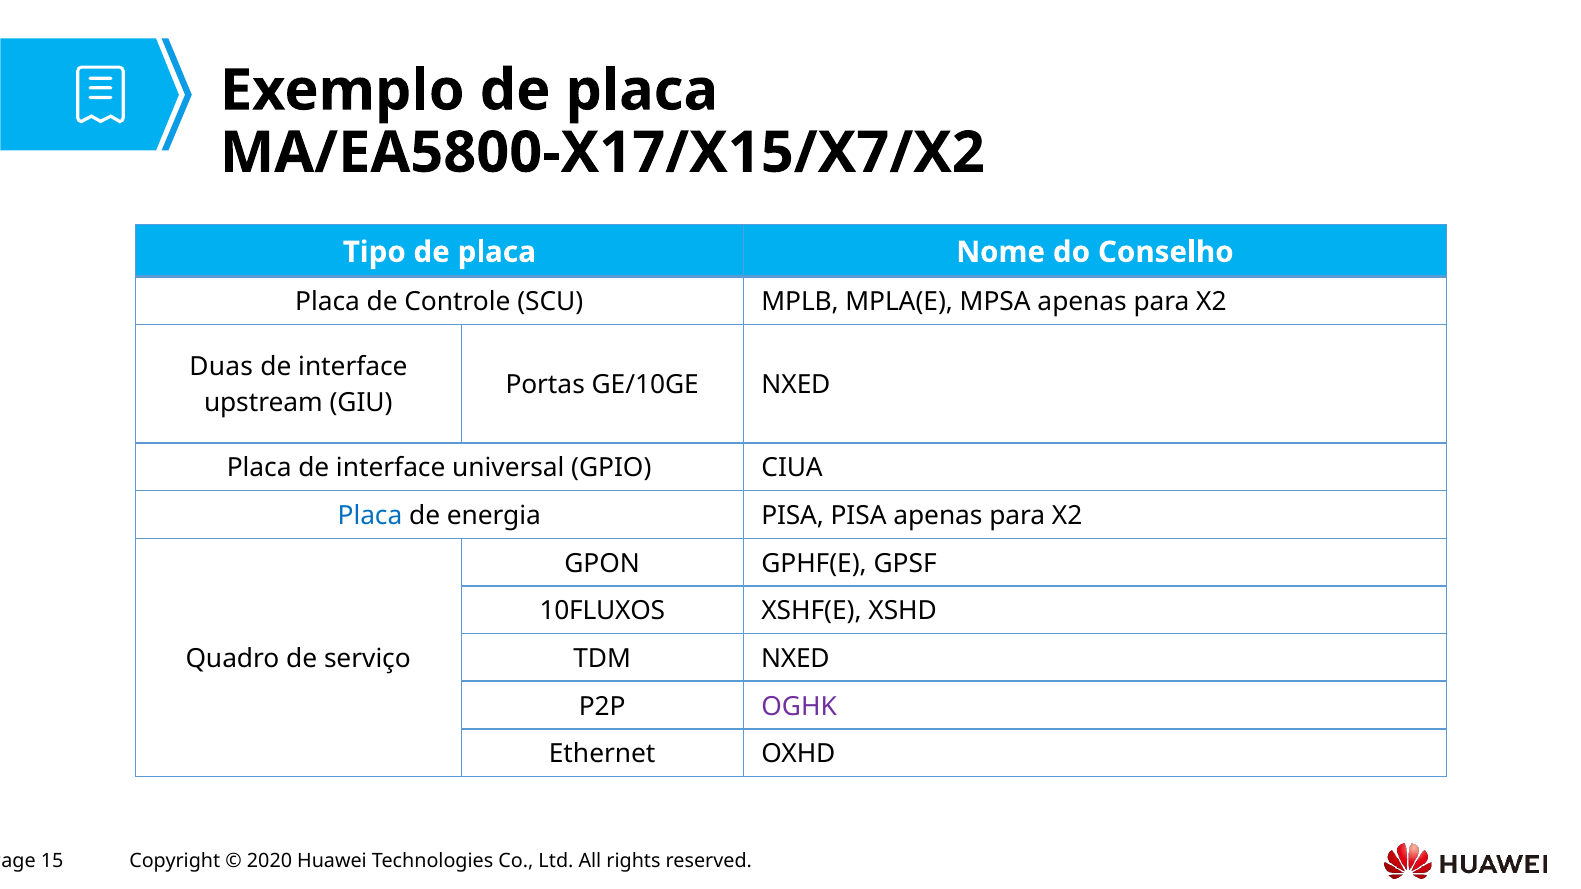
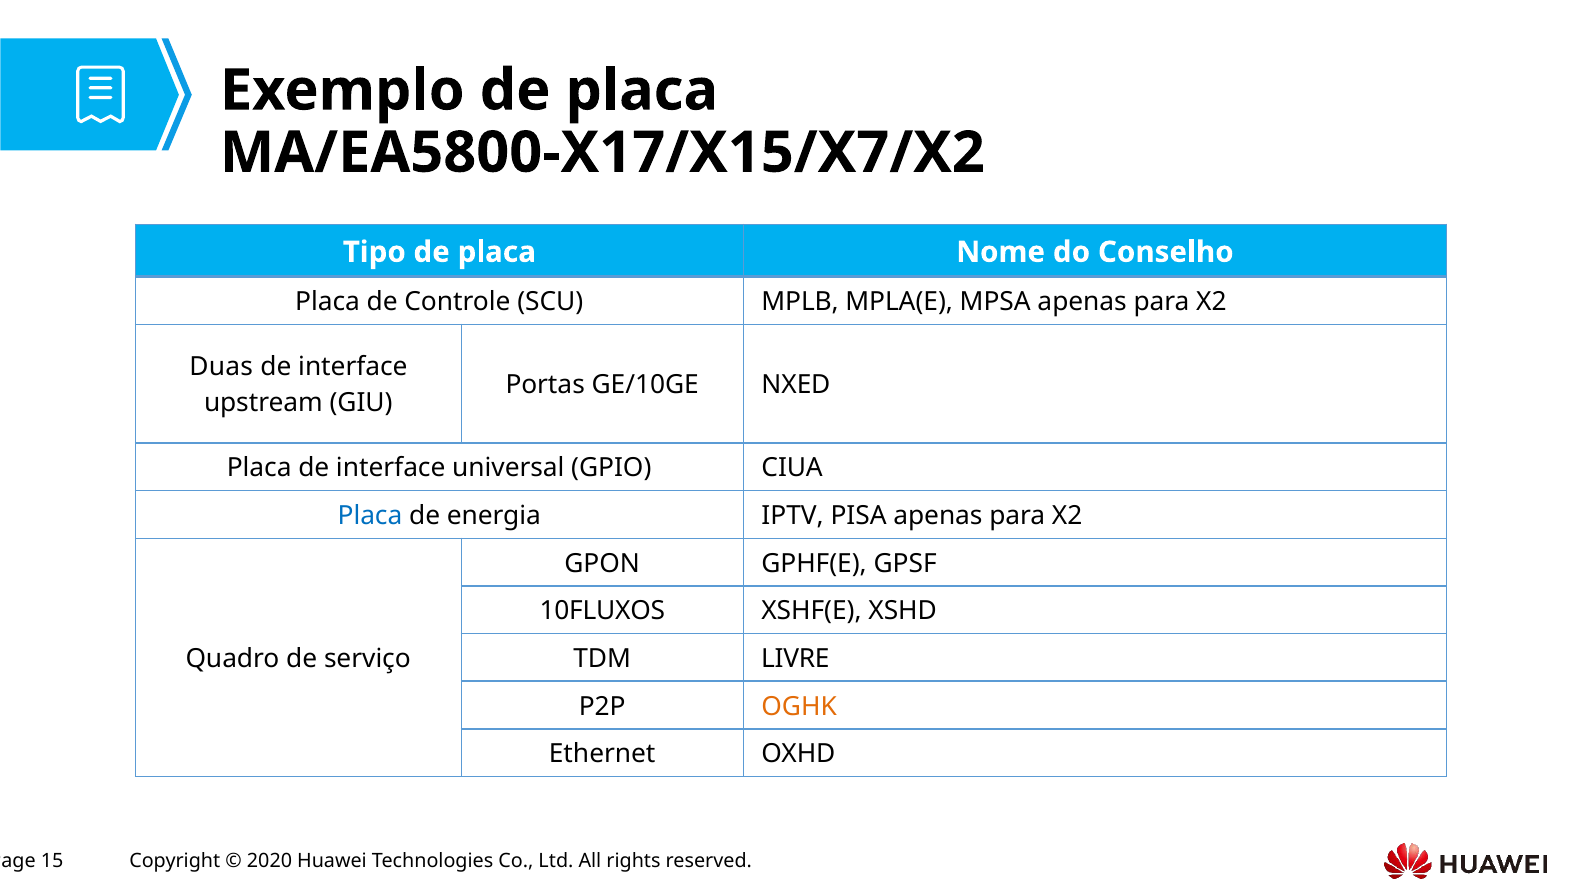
energia PISA: PISA -> IPTV
TDM NXED: NXED -> LIVRE
OGHK colour: purple -> orange
